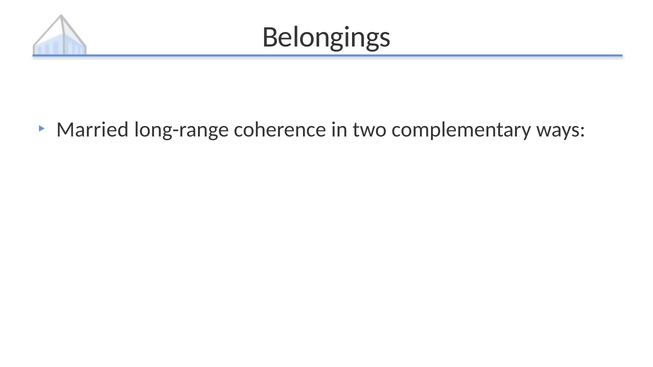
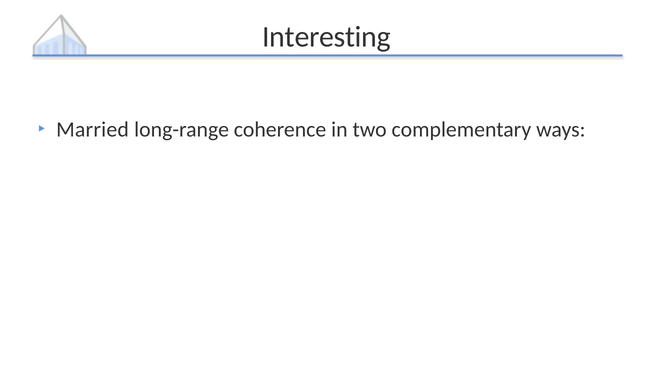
Belongings: Belongings -> Interesting
